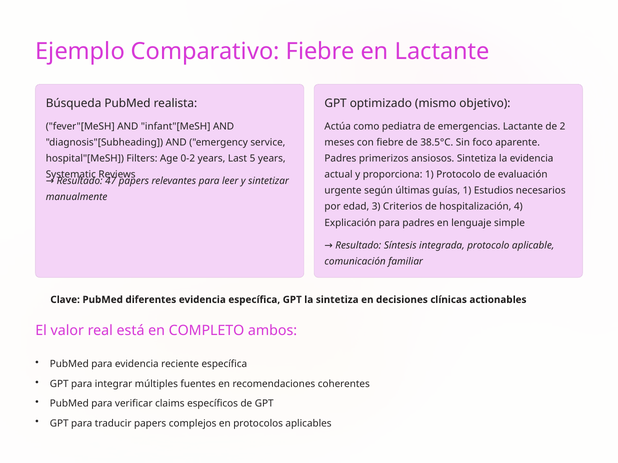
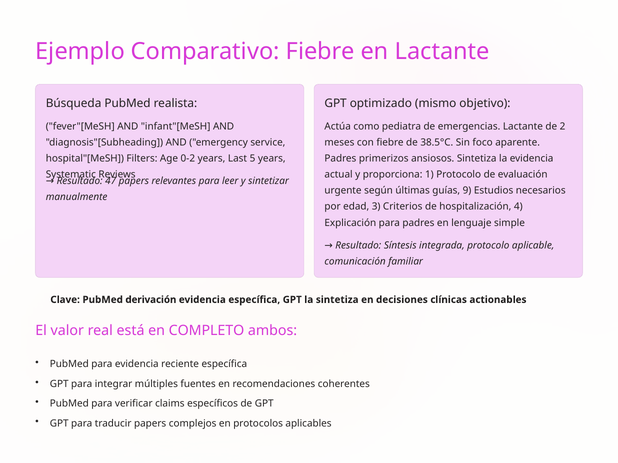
guías 1: 1 -> 9
diferentes: diferentes -> derivación
